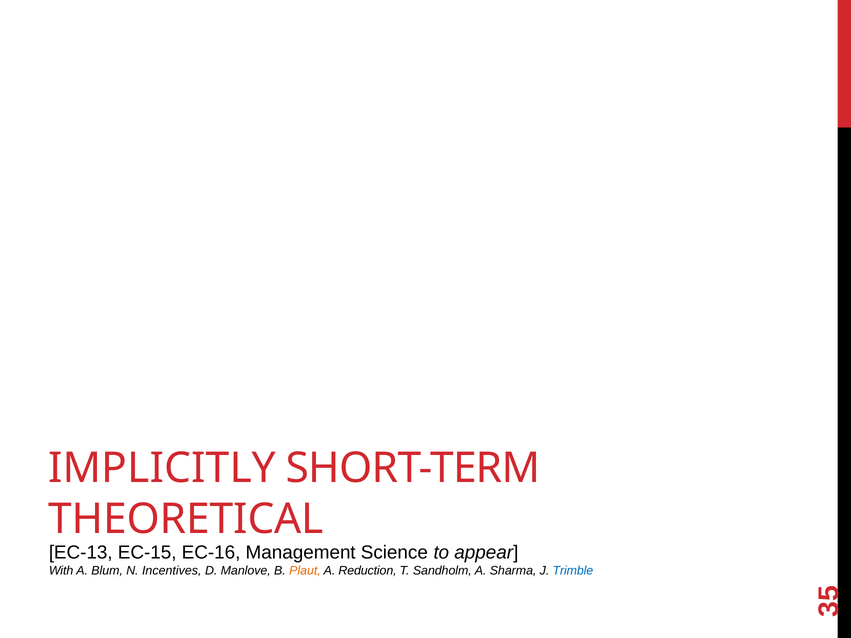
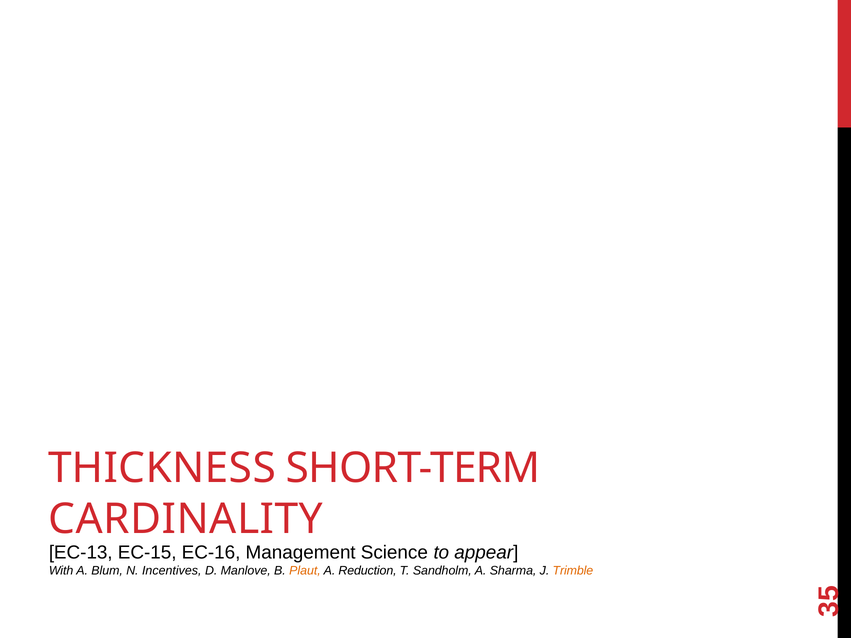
IMPLICITLY: IMPLICITLY -> THICKNESS
THEORETICAL: THEORETICAL -> CARDINALITY
Trimble colour: blue -> orange
